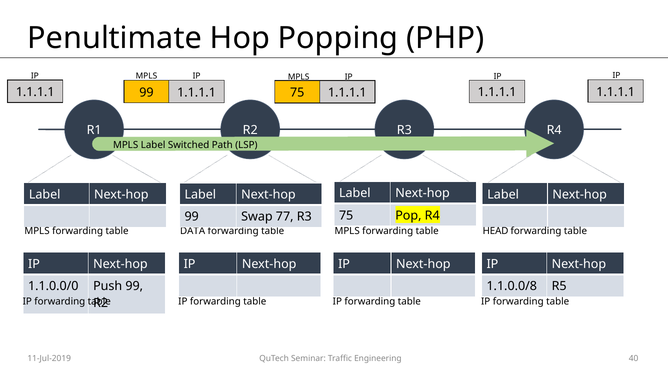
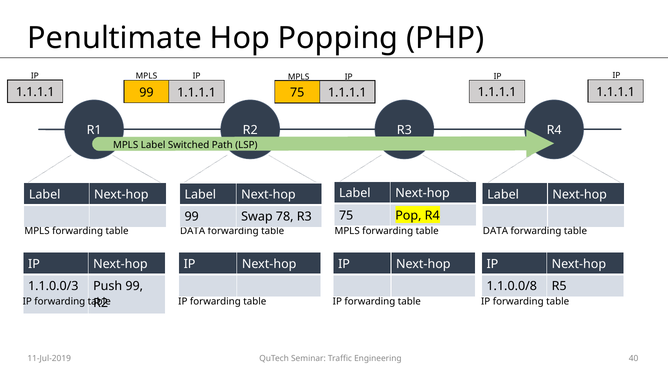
77: 77 -> 78
HEAD at (496, 231): HEAD -> DATA
1.1.0.0/0: 1.1.0.0/0 -> 1.1.0.0/3
